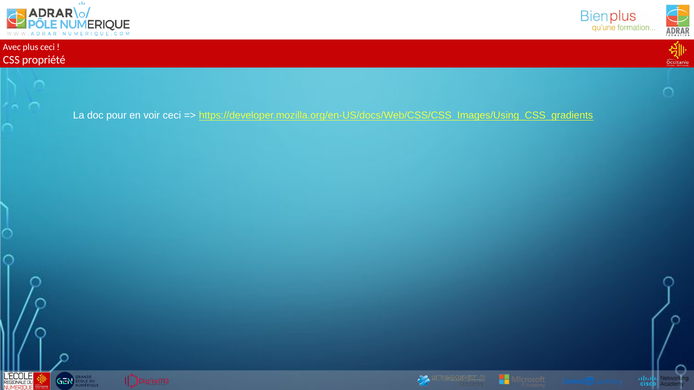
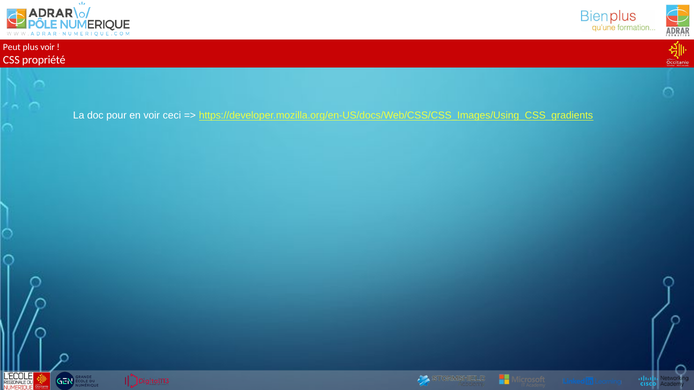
Avec: Avec -> Peut
plus ceci: ceci -> voir
